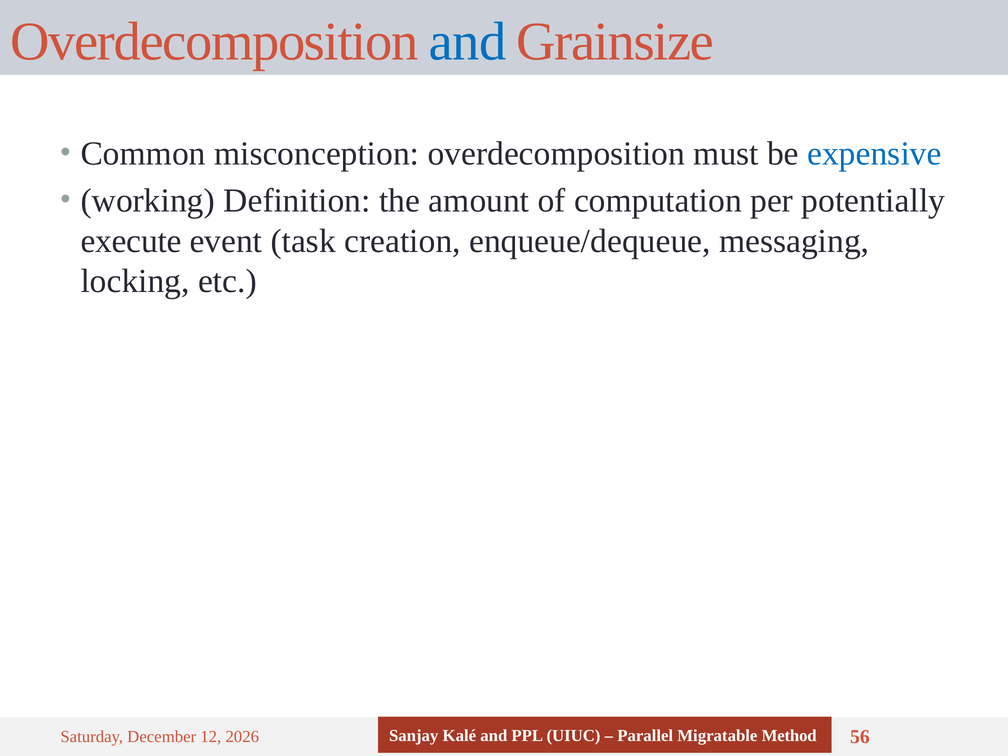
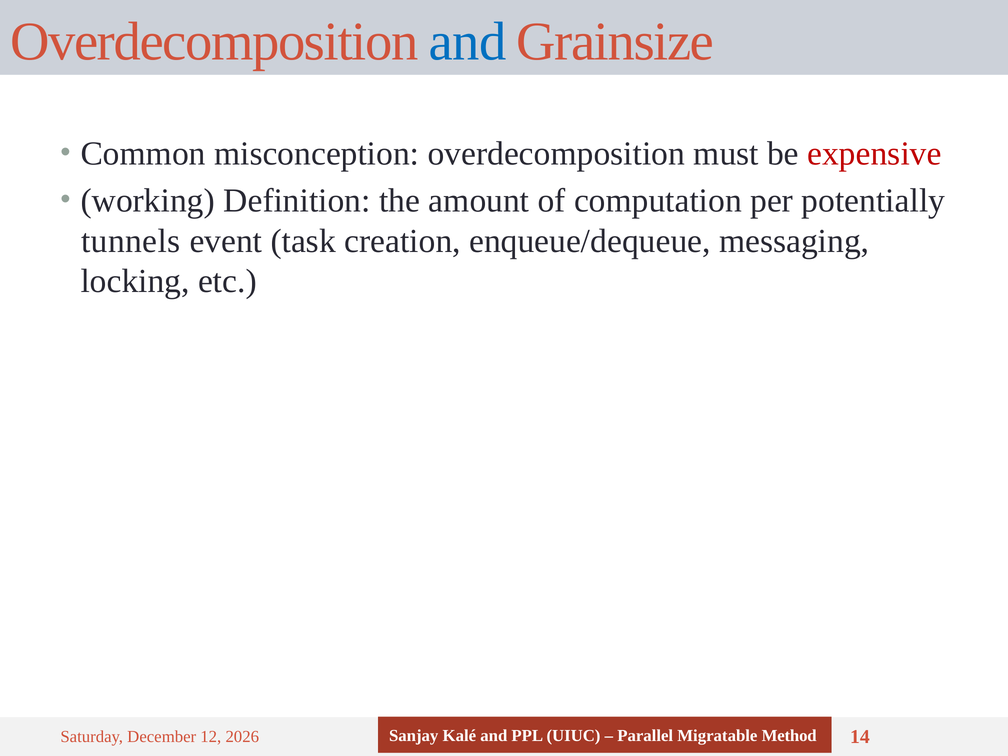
expensive colour: blue -> red
execute: execute -> tunnels
56: 56 -> 14
